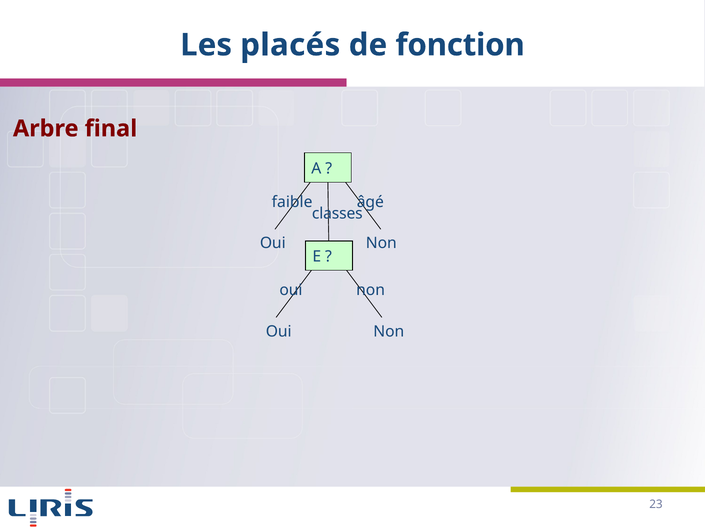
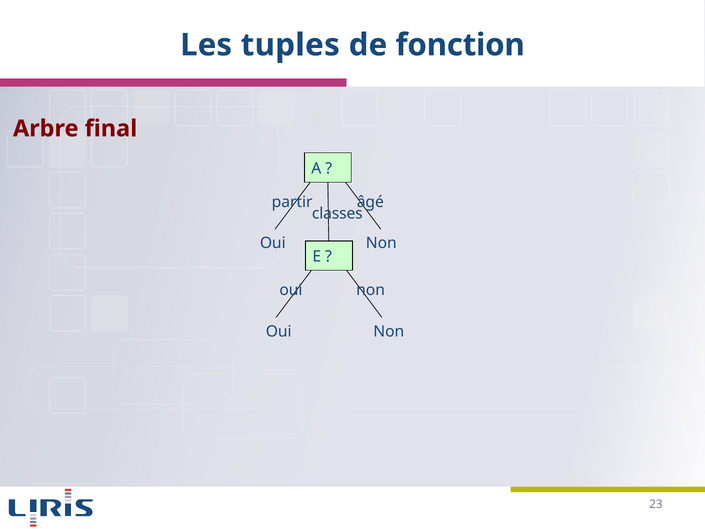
placés: placés -> tuples
faible: faible -> partir
